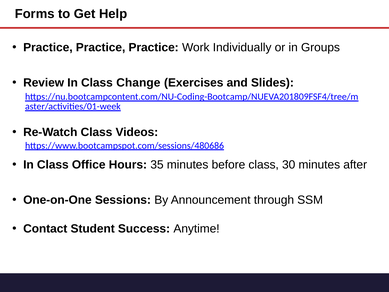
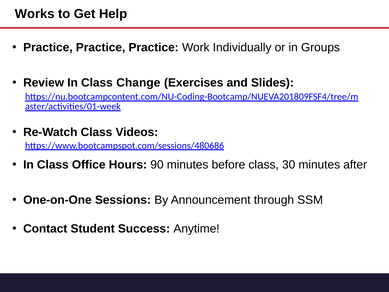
Forms: Forms -> Works
35: 35 -> 90
